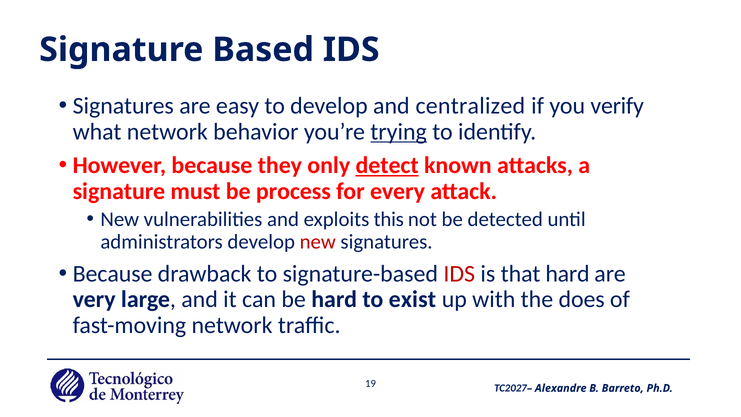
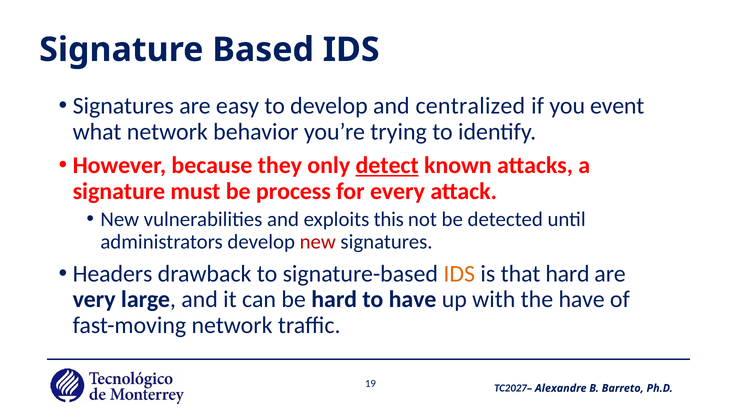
verify: verify -> event
trying underline: present -> none
Because at (113, 274): Because -> Headers
IDS at (459, 274) colour: red -> orange
to exist: exist -> have
the does: does -> have
